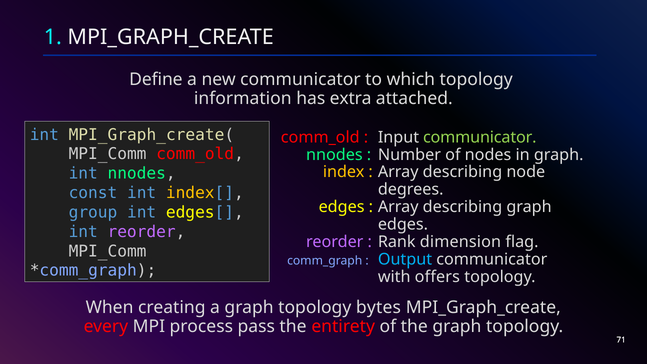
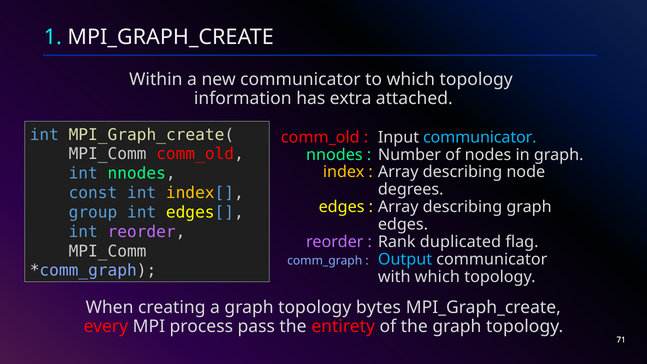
Define: Define -> Within
communicator at (480, 137) colour: light green -> light blue
dimension: dimension -> duplicated
with offers: offers -> which
